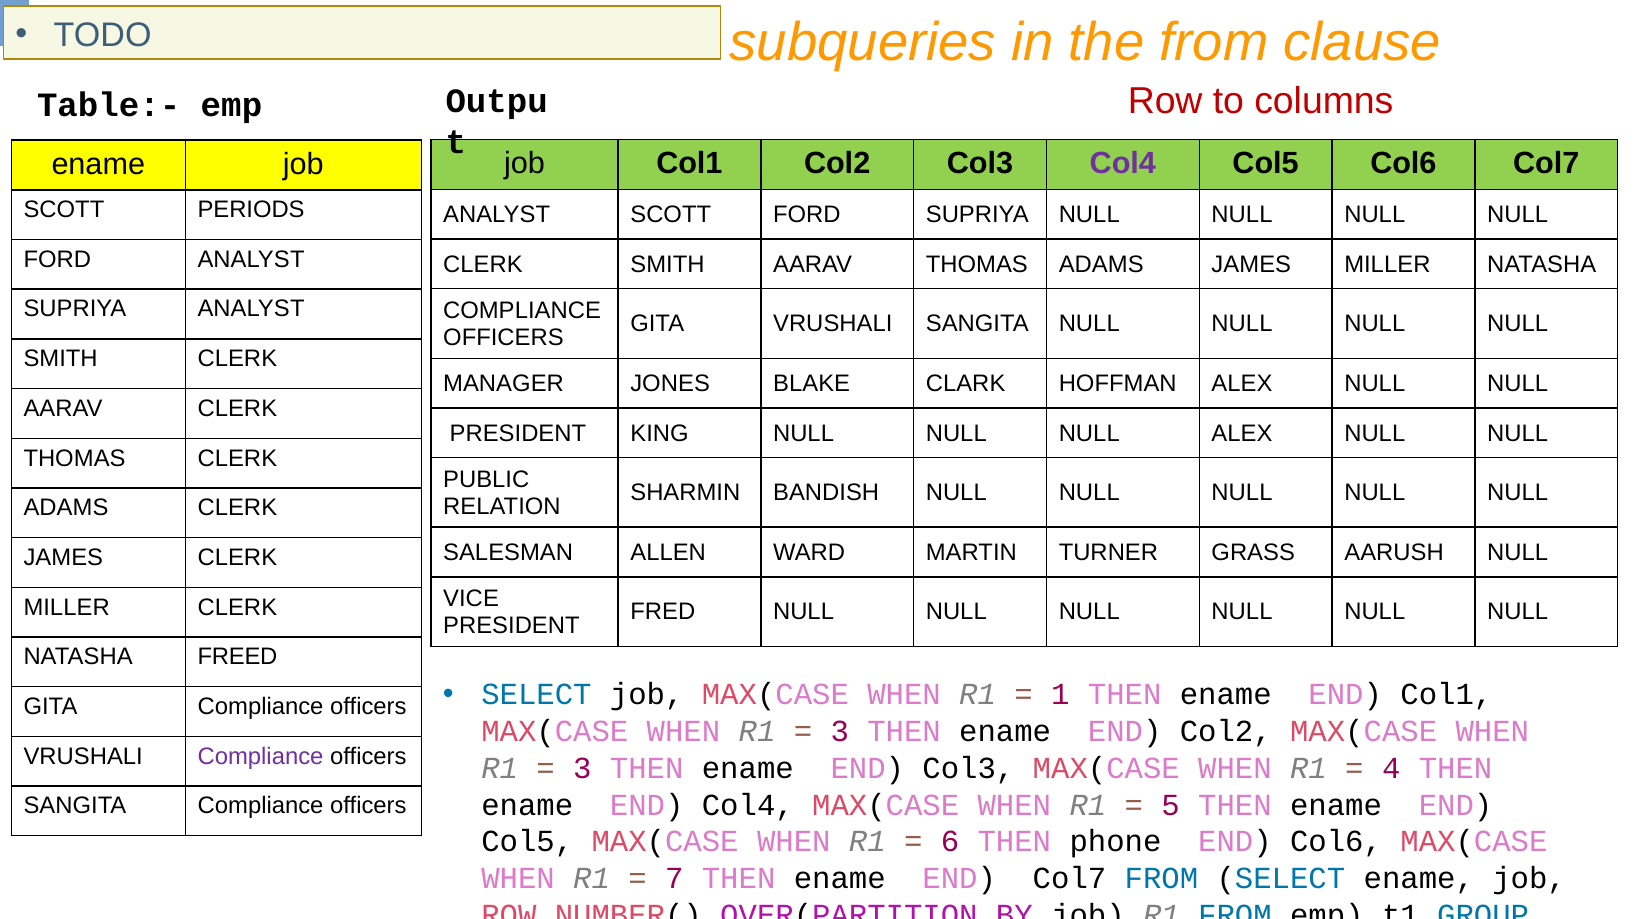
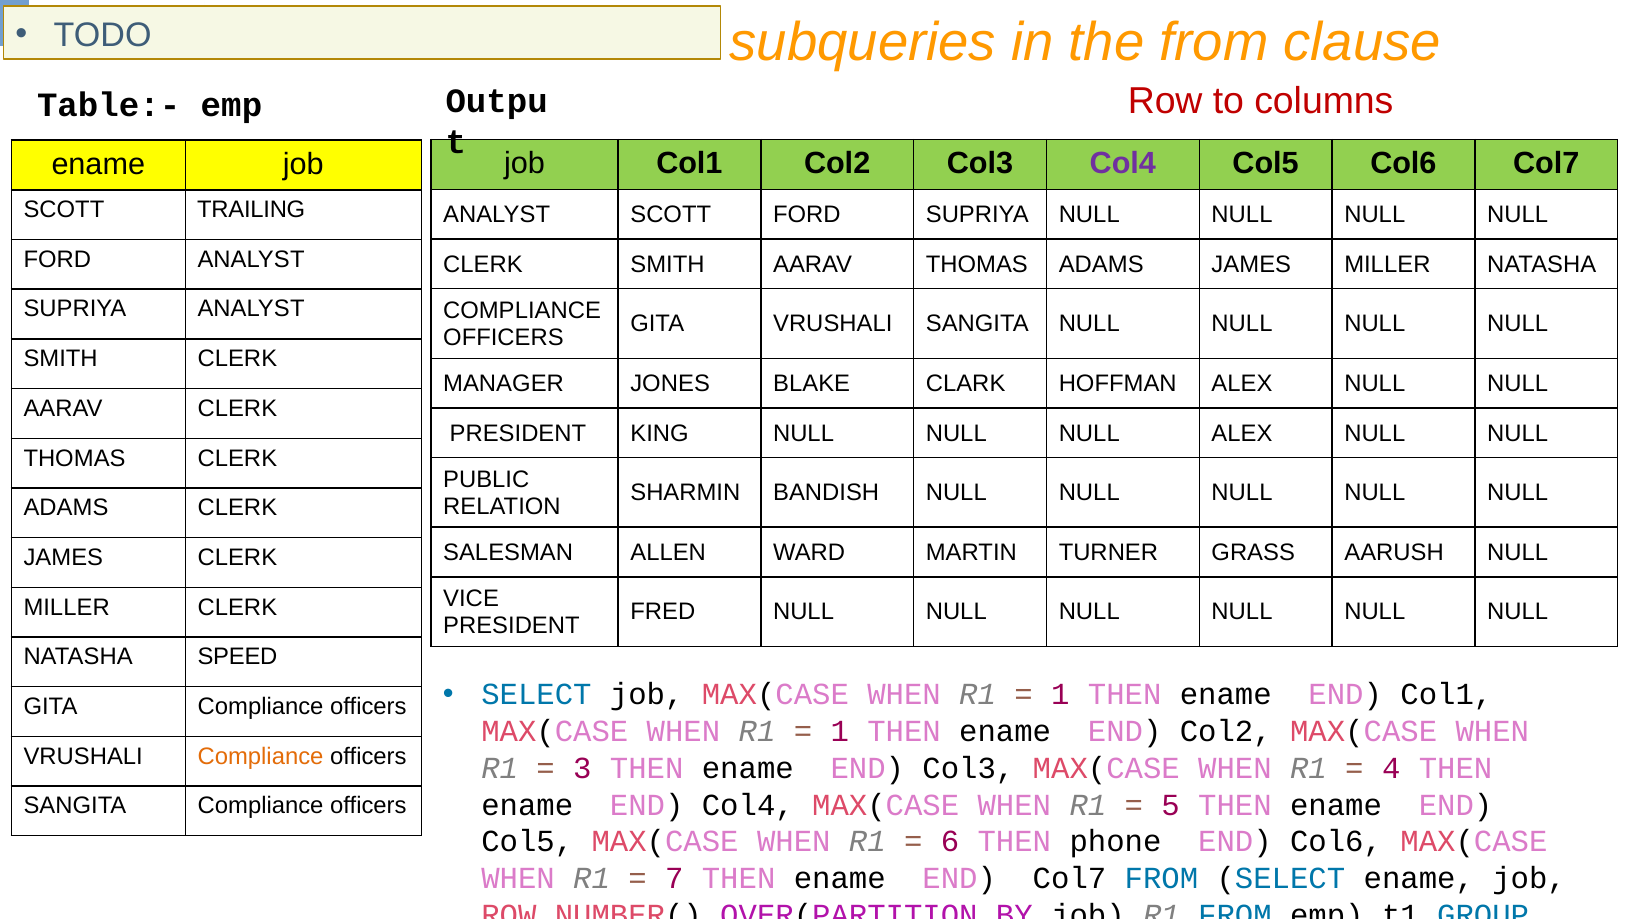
PERIODS: PERIODS -> TRAILING
FREED: FREED -> SPEED
3 at (840, 732): 3 -> 1
Compliance at (261, 756) colour: purple -> orange
